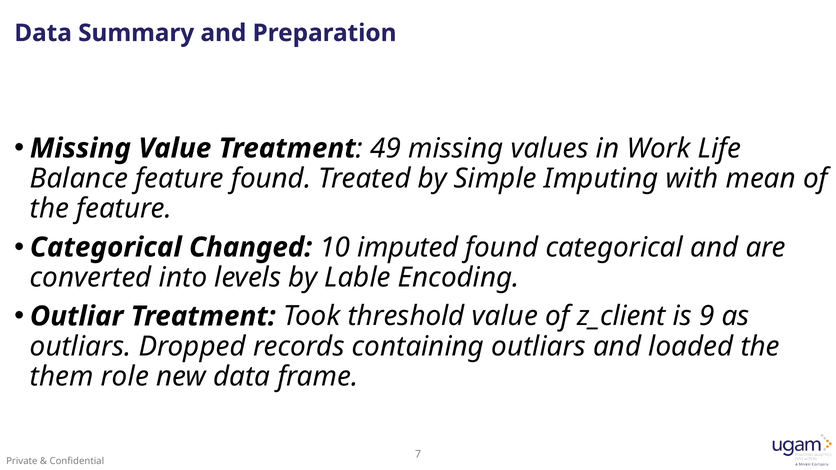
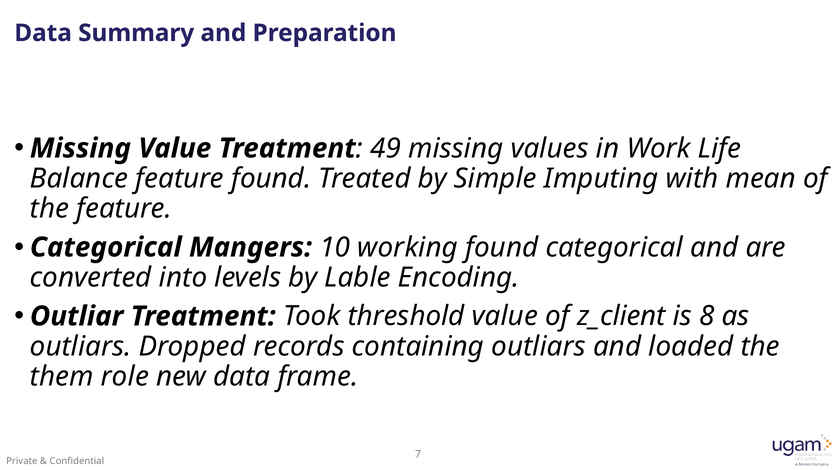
Changed: Changed -> Mangers
imputed: imputed -> working
9: 9 -> 8
